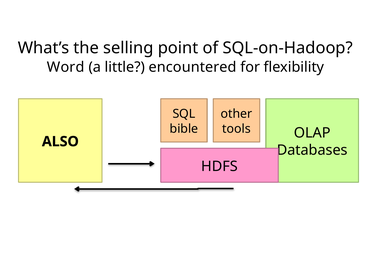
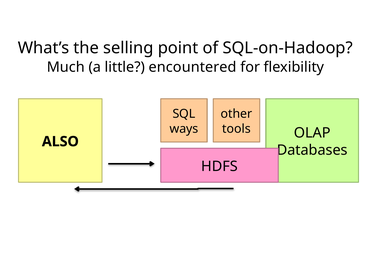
Word: Word -> Much
bible: bible -> ways
